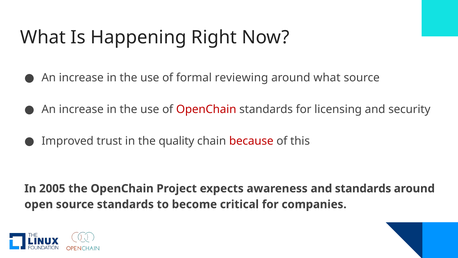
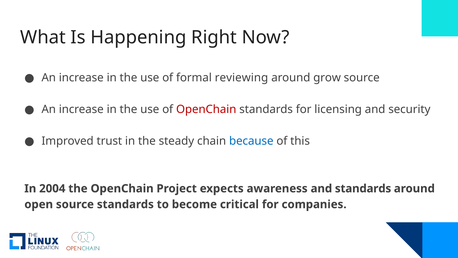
around what: what -> grow
quality: quality -> steady
because colour: red -> blue
2005: 2005 -> 2004
